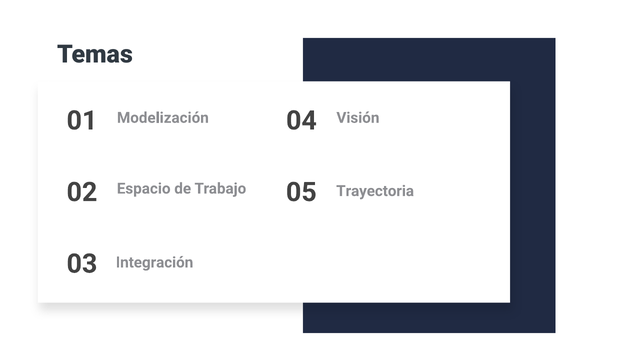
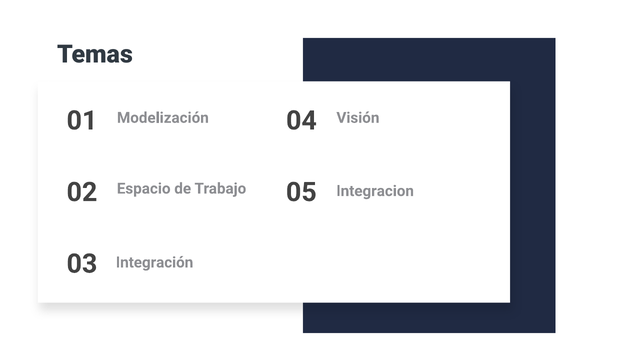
Trayectoria: Trayectoria -> Integracion
